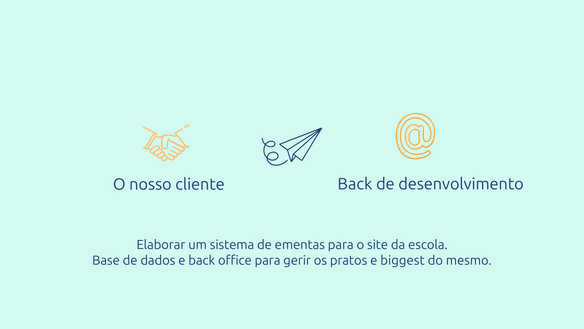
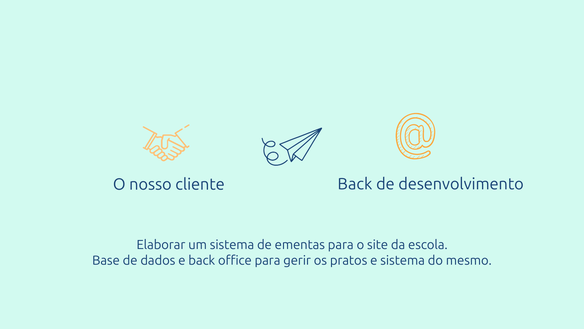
e biggest: biggest -> sistema
